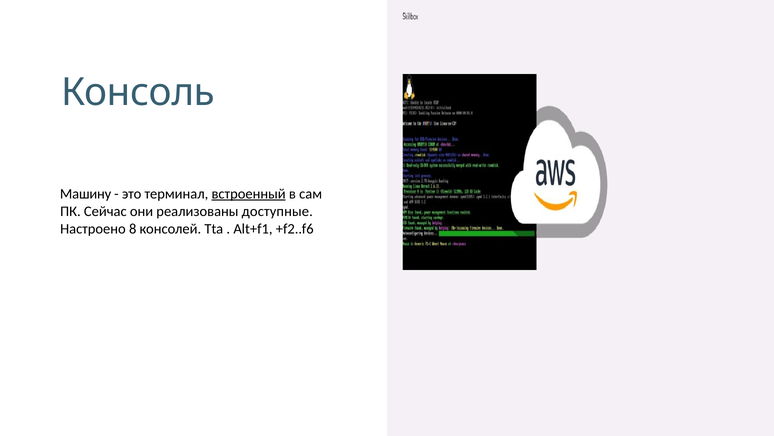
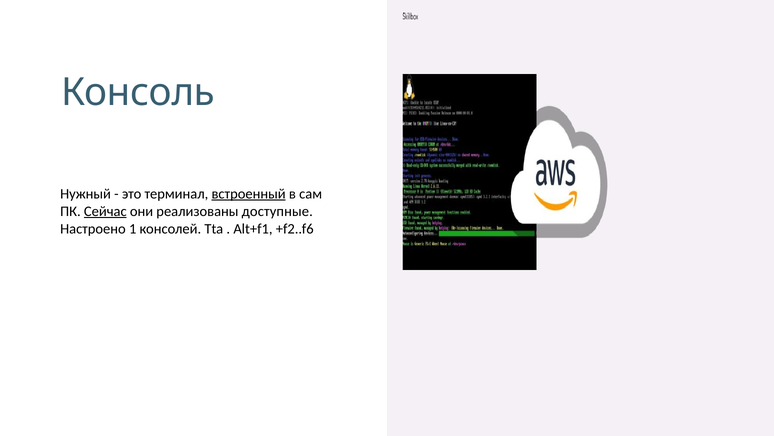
Машину: Машину -> Нужный
Сейчас underline: none -> present
8: 8 -> 1
